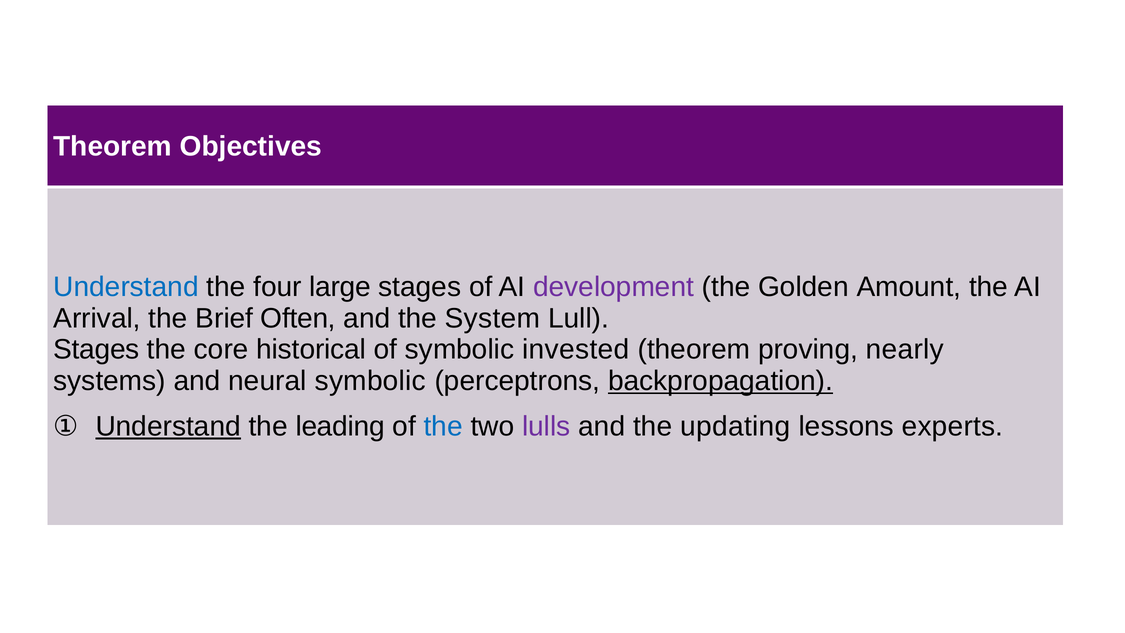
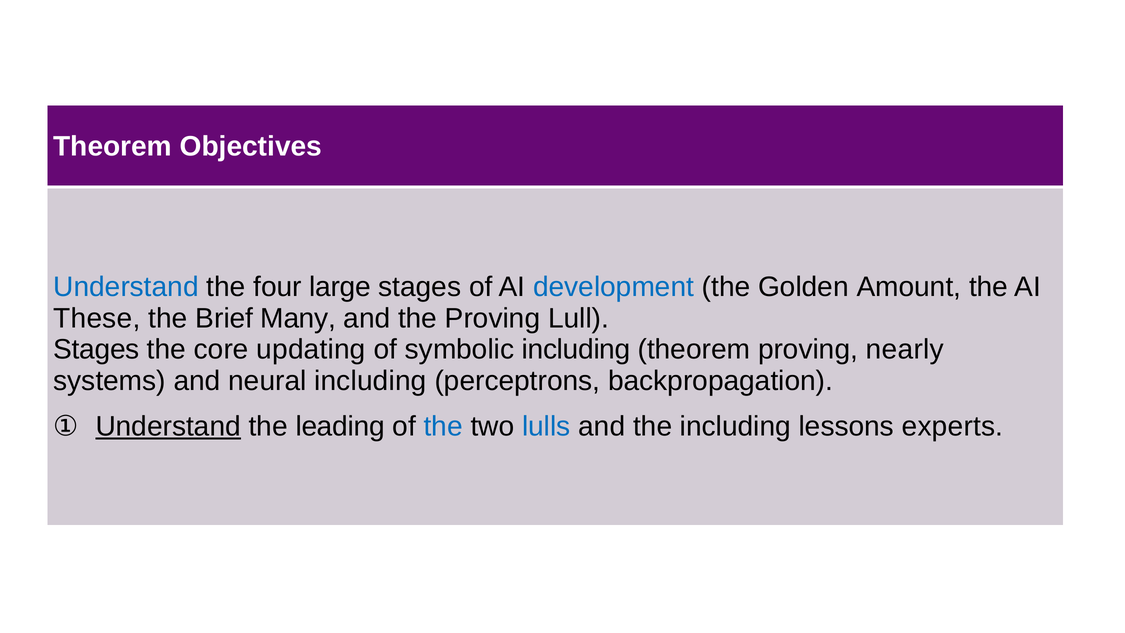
development colour: purple -> blue
Arrival: Arrival -> These
Often: Often -> Many
the System: System -> Proving
historical: historical -> updating
symbolic invested: invested -> including
neural symbolic: symbolic -> including
backpropagation underline: present -> none
lulls colour: purple -> blue
the updating: updating -> including
